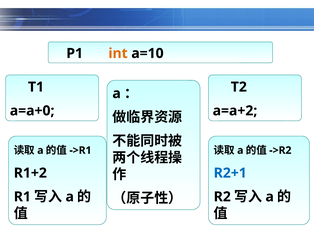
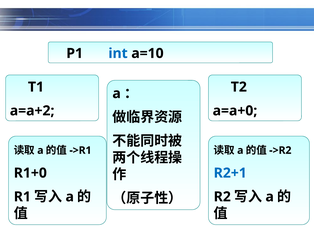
int colour: orange -> blue
a=a+0: a=a+0 -> a=a+2
a=a+2: a=a+2 -> a=a+0
R1+2: R1+2 -> R1+0
